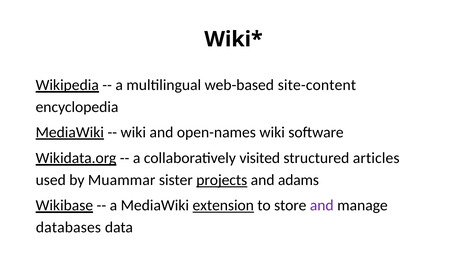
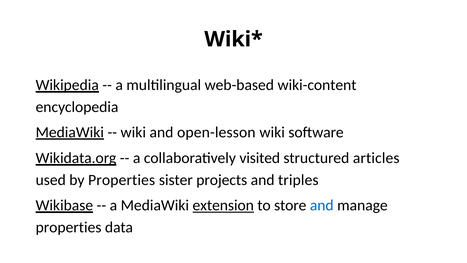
site-content: site-content -> wiki-content
open-names: open-names -> open-lesson
by Muammar: Muammar -> Properties
projects underline: present -> none
adams: adams -> triples
and at (322, 205) colour: purple -> blue
databases at (68, 227): databases -> properties
